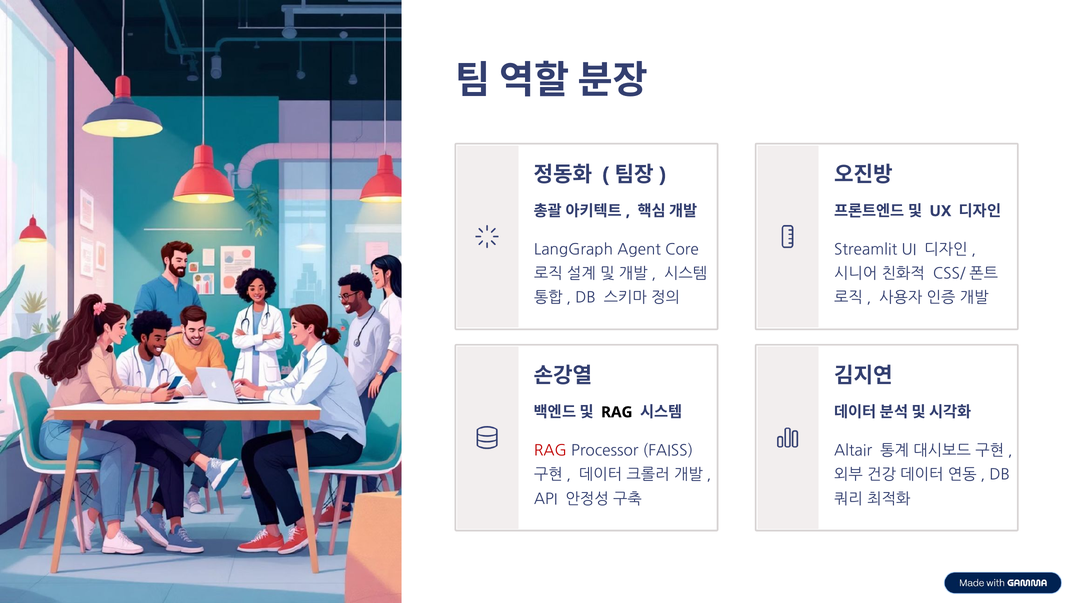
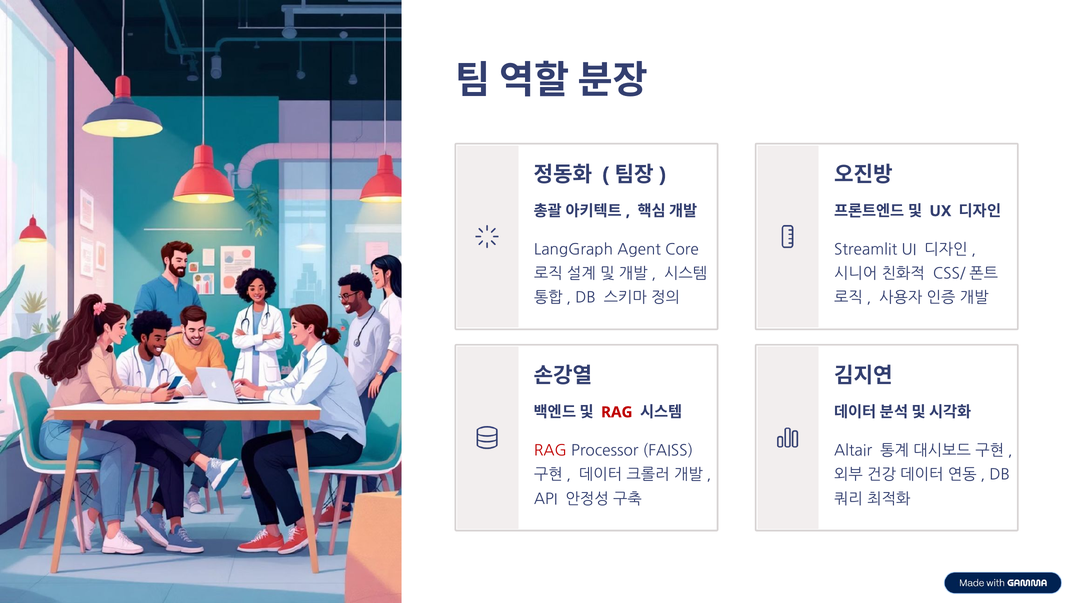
RAG at (617, 412) colour: black -> red
